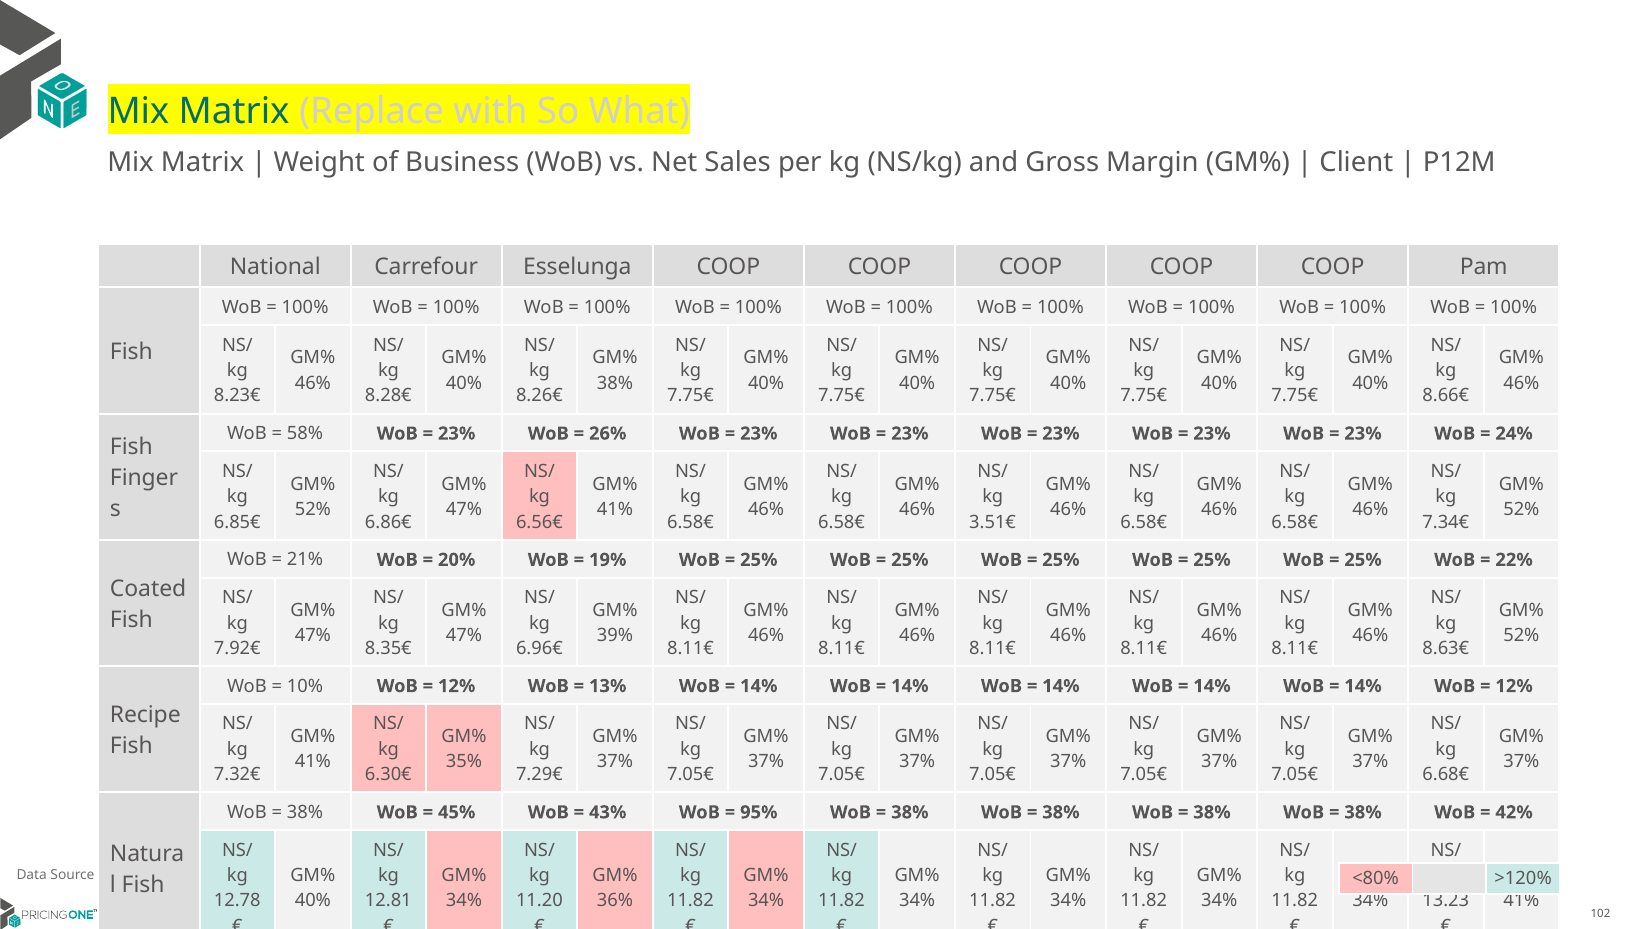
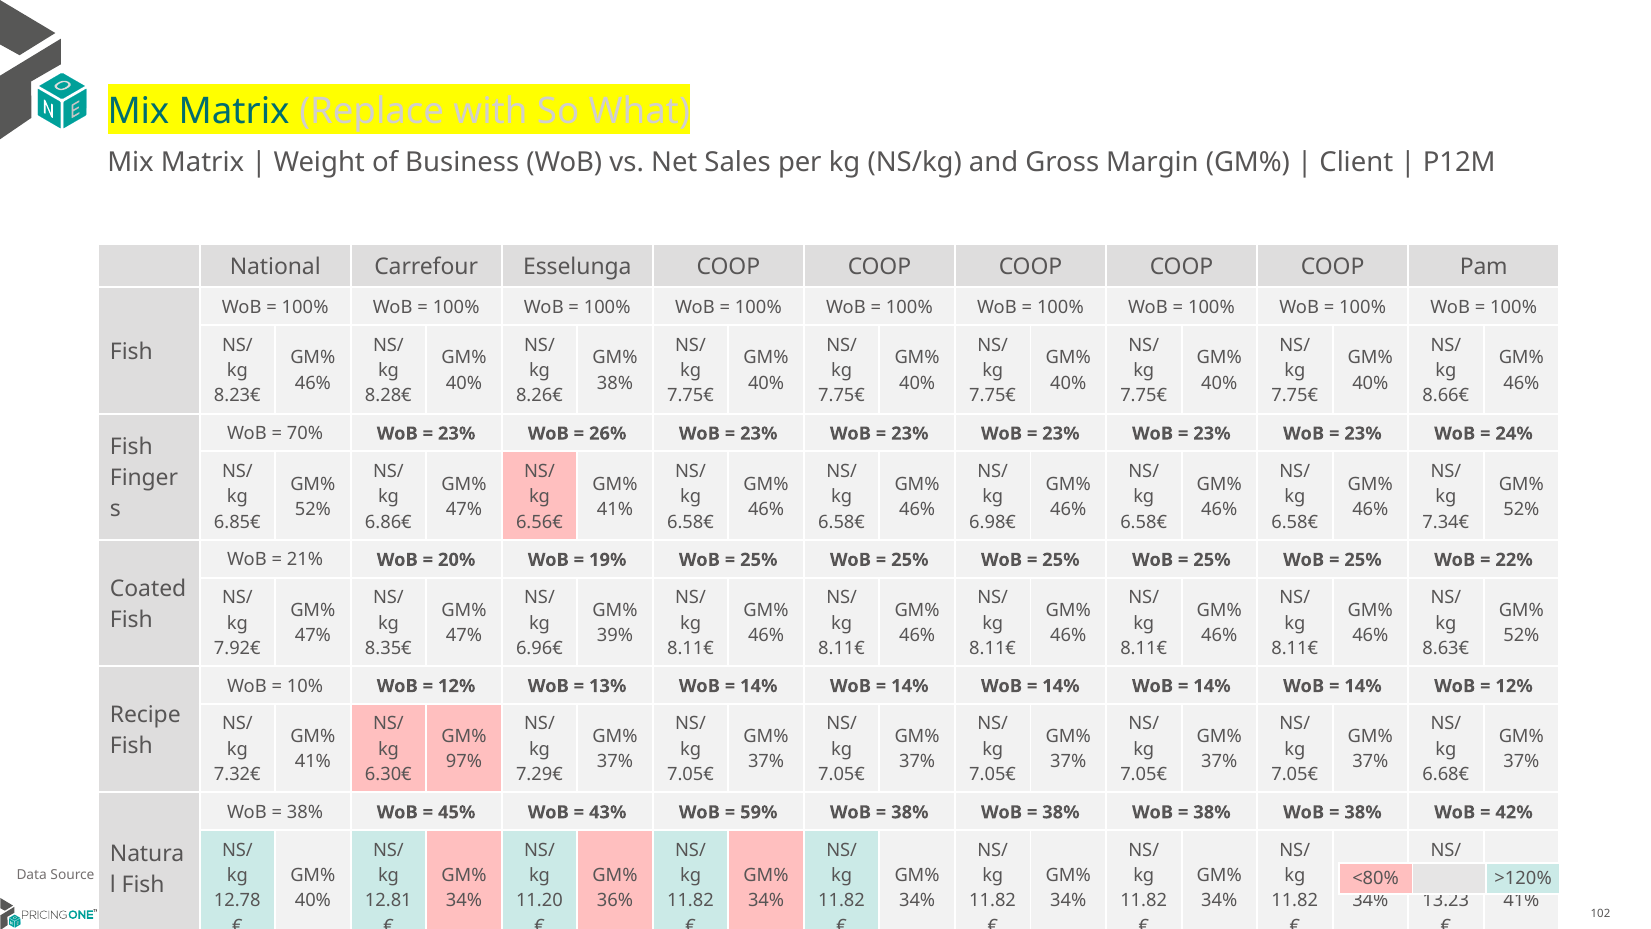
58%: 58% -> 70%
3.51€: 3.51€ -> 6.98€
35%: 35% -> 97%
95%: 95% -> 59%
